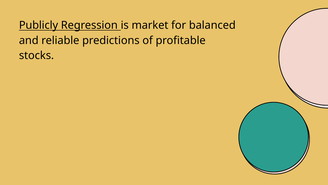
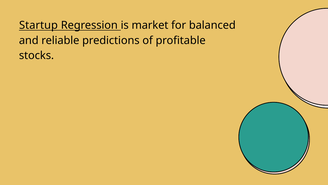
Publicly: Publicly -> Startup
